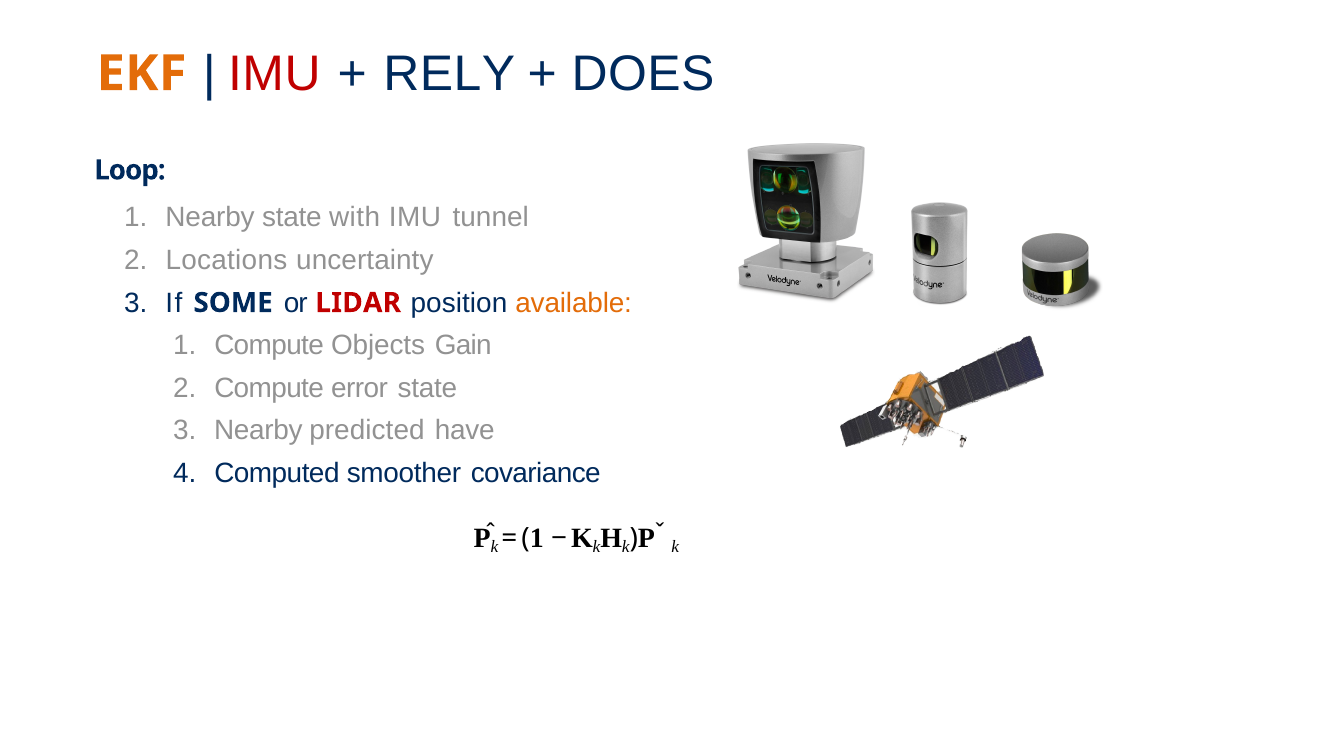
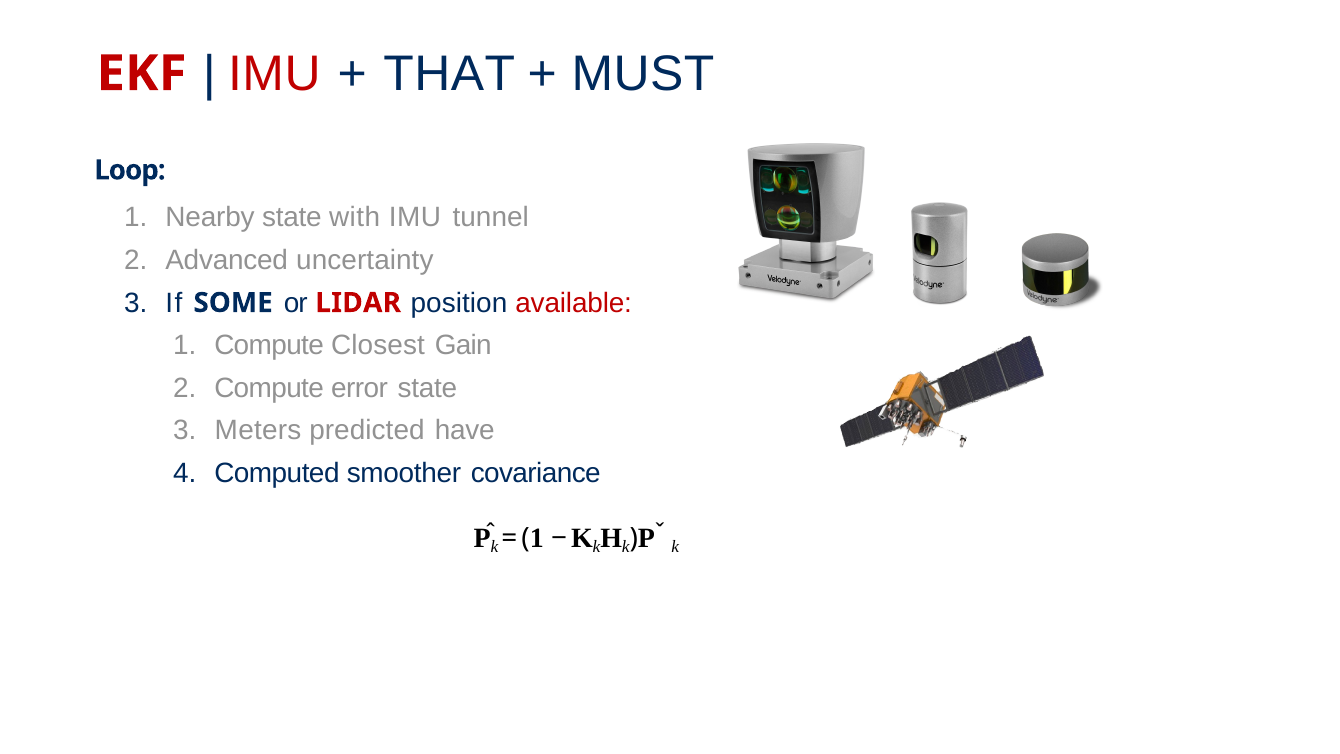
EKF colour: orange -> red
RELY: RELY -> THAT
DOES: DOES -> MUST
Locations: Locations -> Advanced
available colour: orange -> red
Objects: Objects -> Closest
Nearby at (258, 430): Nearby -> Meters
